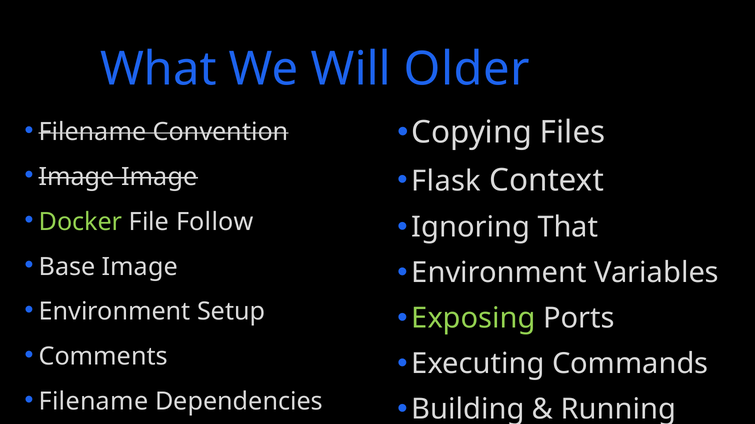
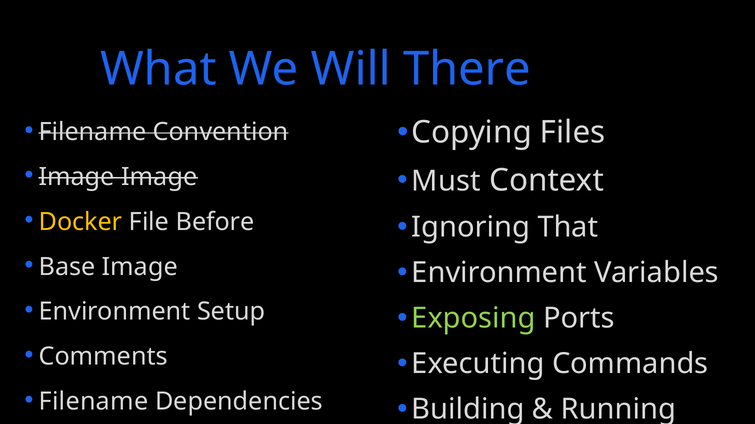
Older: Older -> There
Flask: Flask -> Must
Docker colour: light green -> yellow
Follow: Follow -> Before
